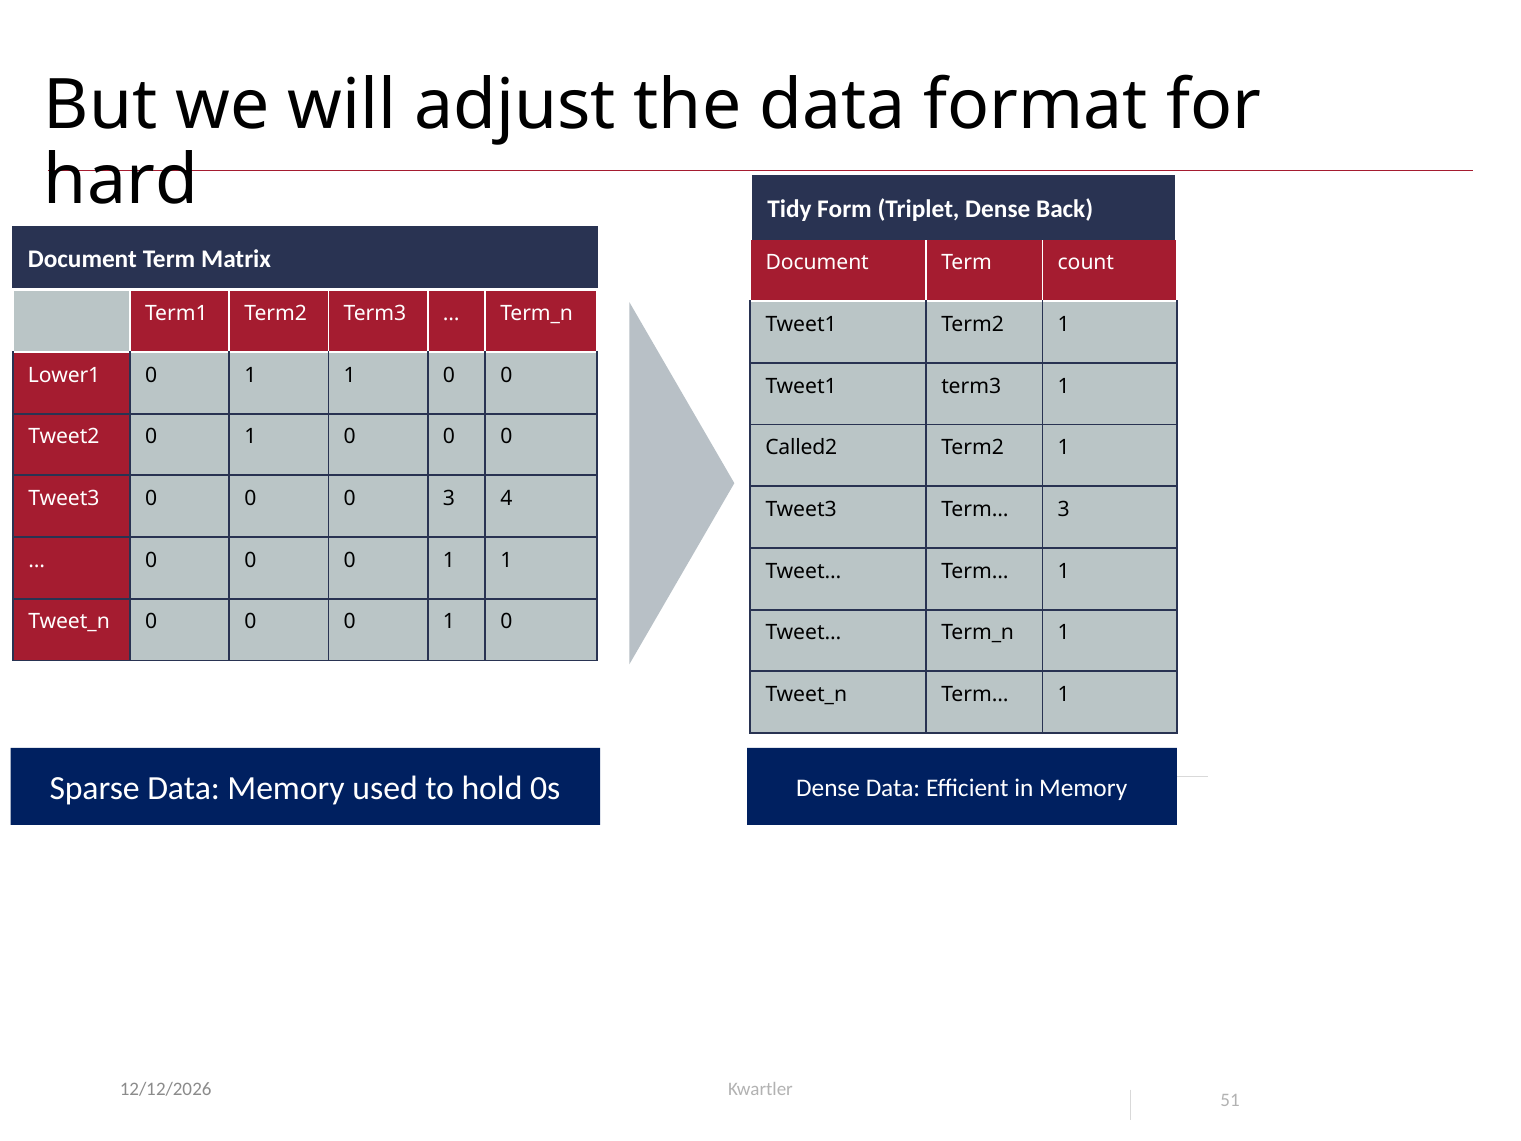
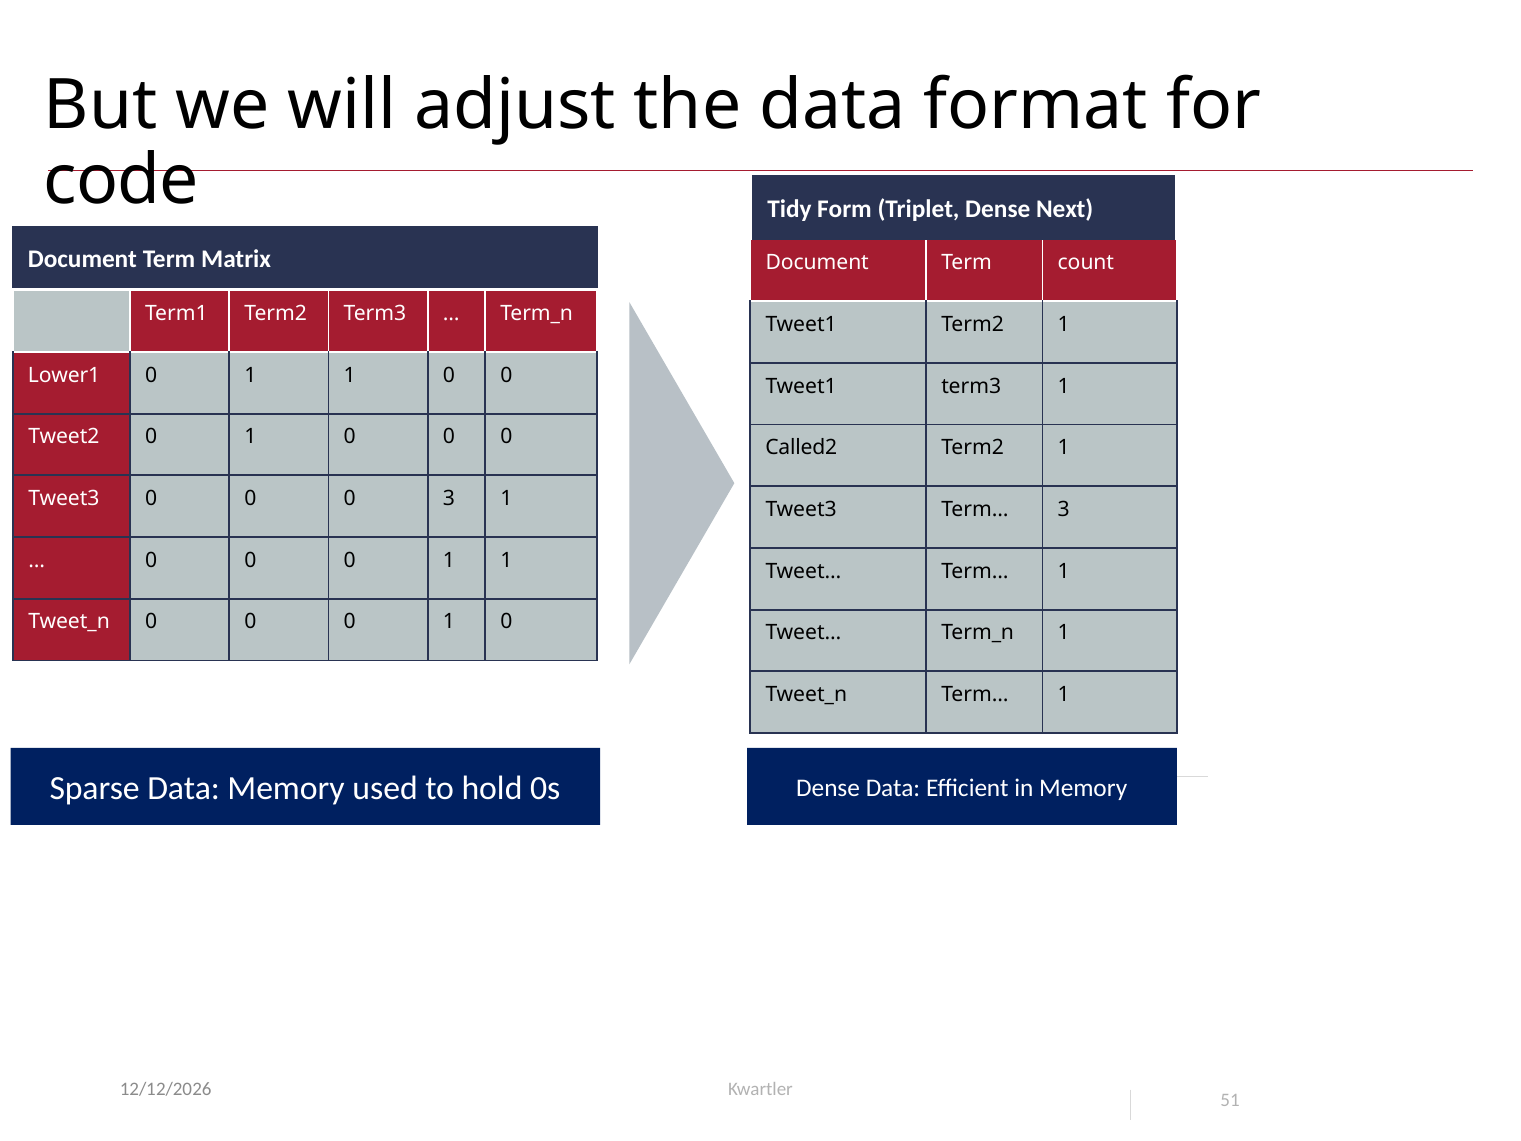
hard: hard -> code
Back: Back -> Next
3 4: 4 -> 1
